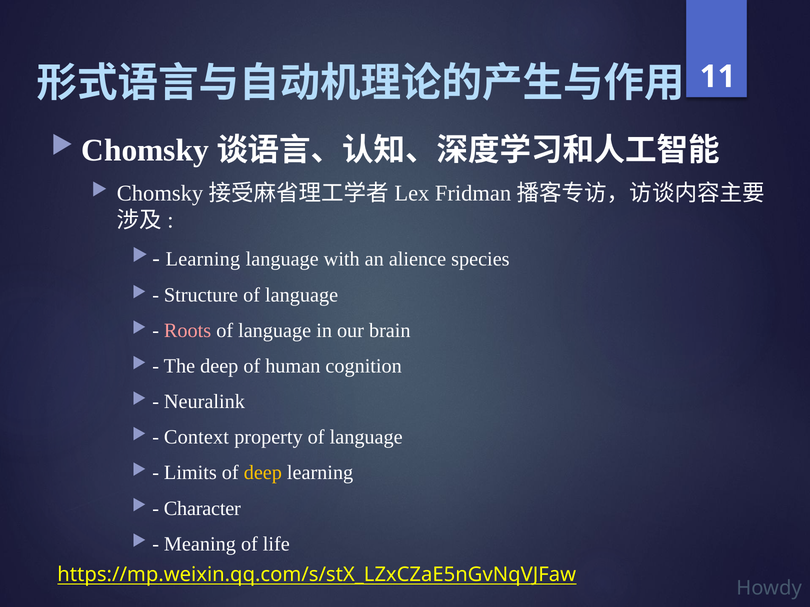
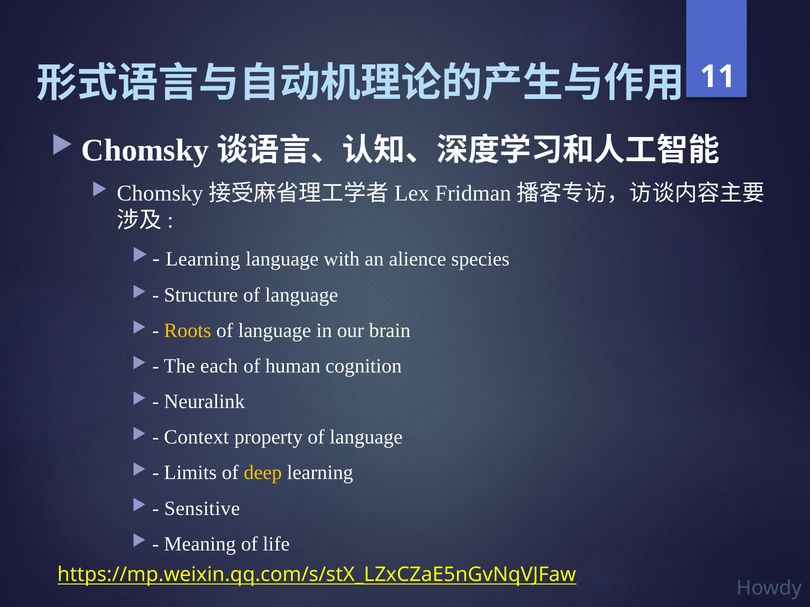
Roots colour: pink -> yellow
The deep: deep -> each
Character: Character -> Sensitive
